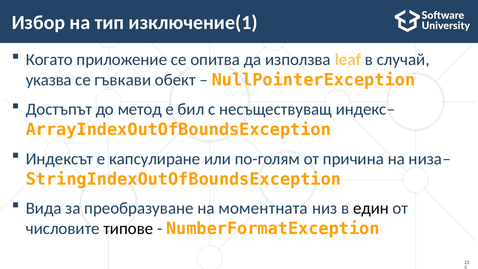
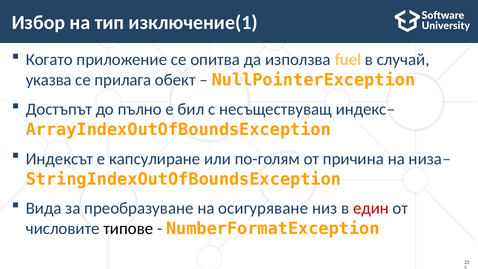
leaf: leaf -> fuel
гъвкави: гъвкави -> прилага
метод: метод -> пълно
моментната: моментната -> осигуряване
един colour: black -> red
